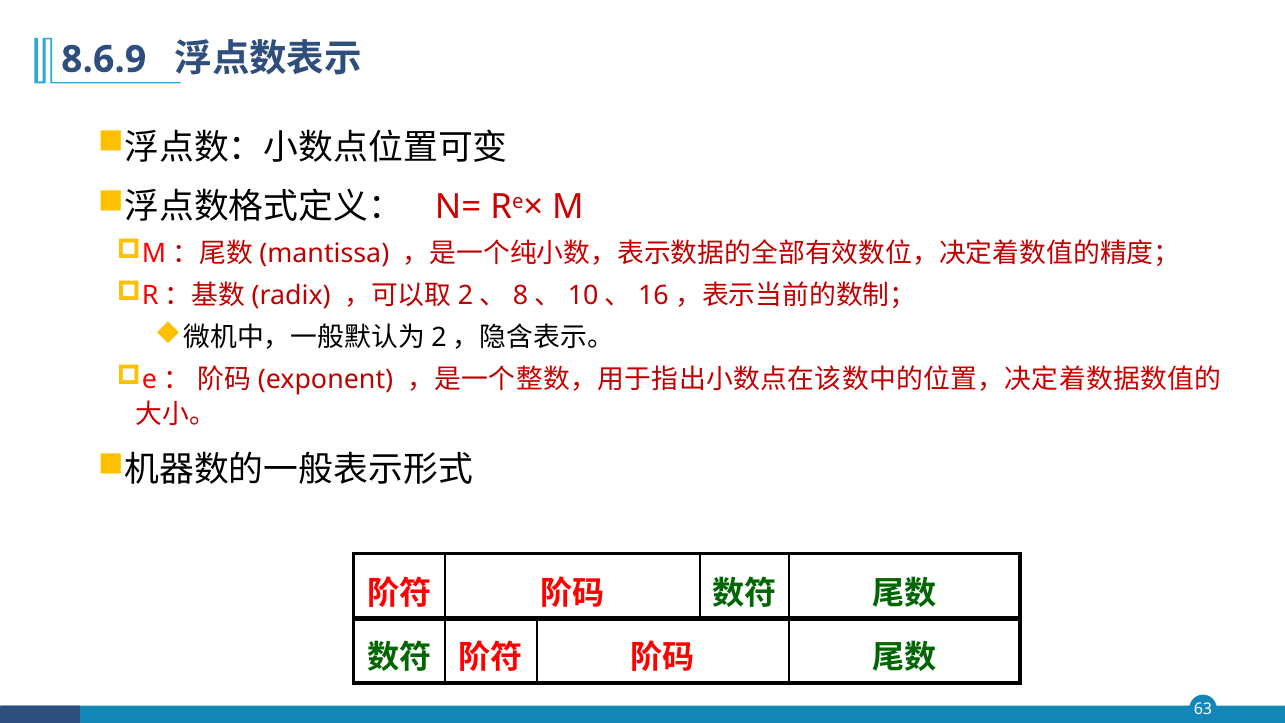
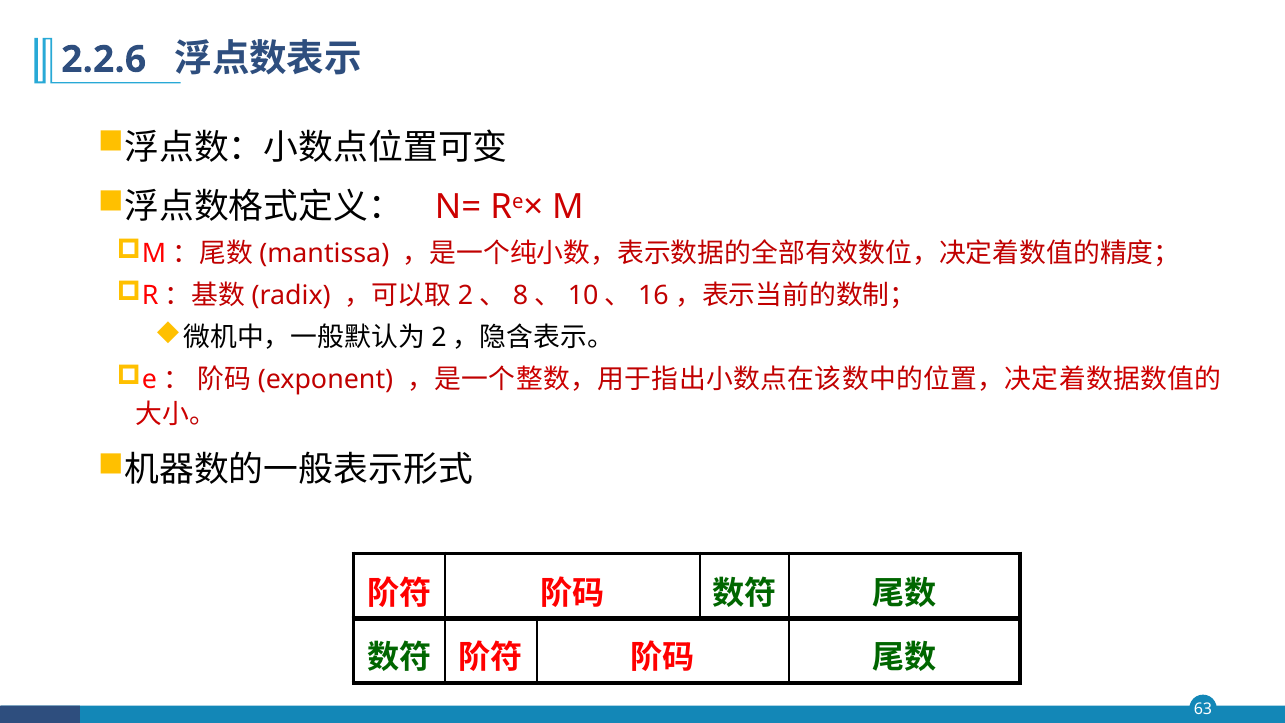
8.6.9: 8.6.9 -> 2.2.6
